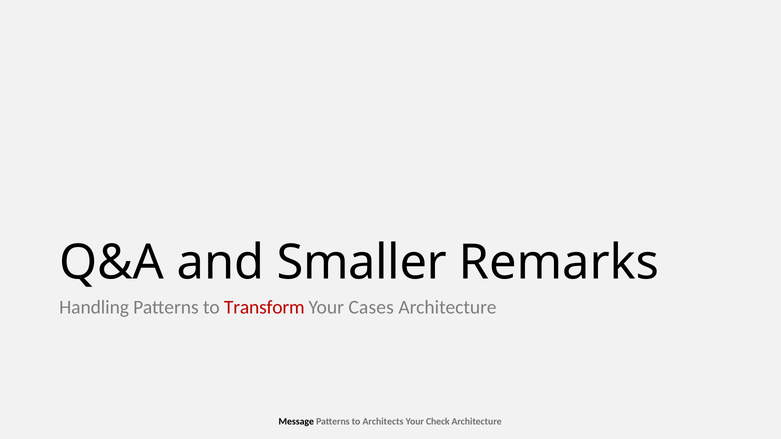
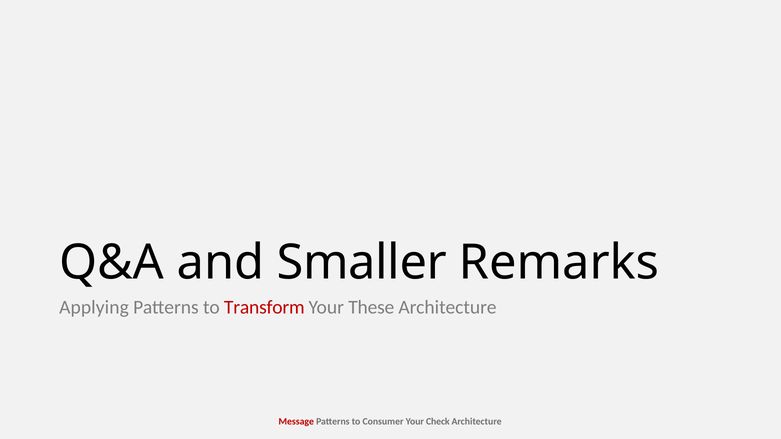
Handling: Handling -> Applying
Cases: Cases -> These
Message colour: black -> red
Architects: Architects -> Consumer
